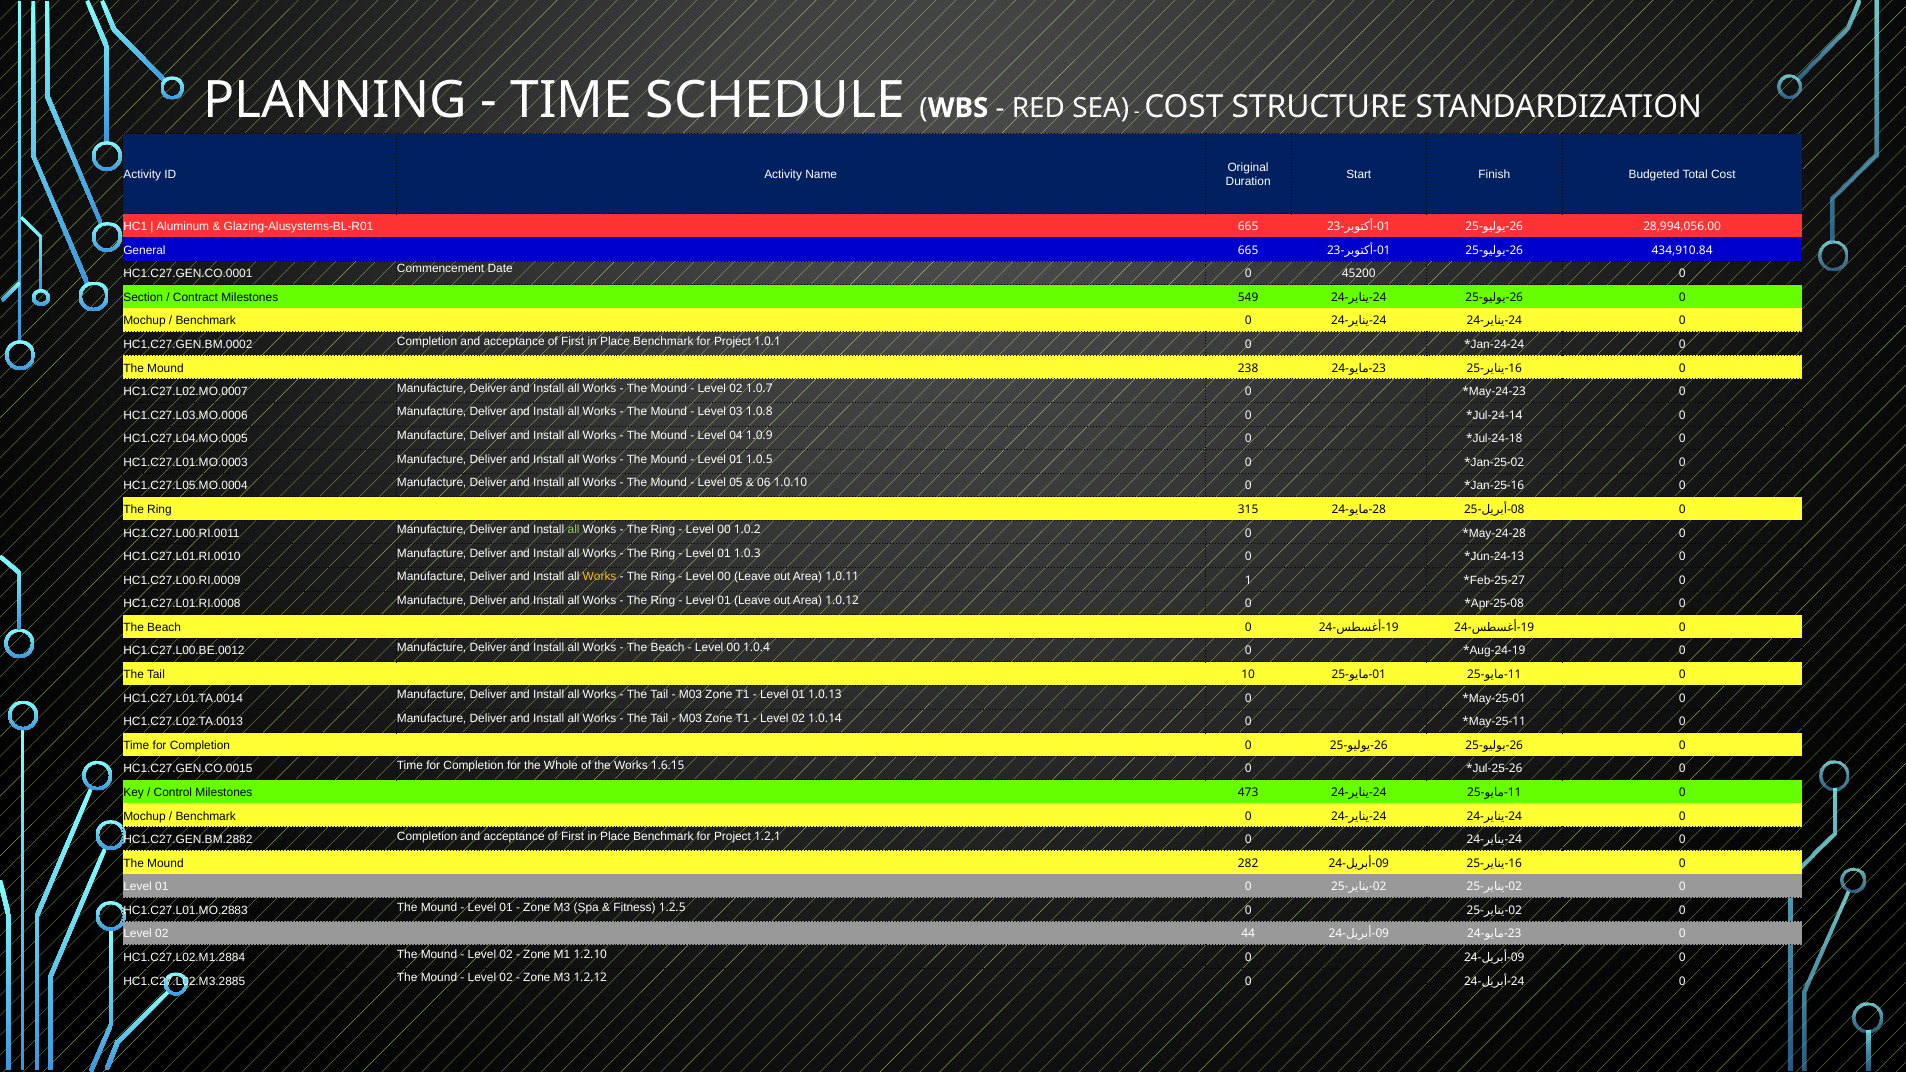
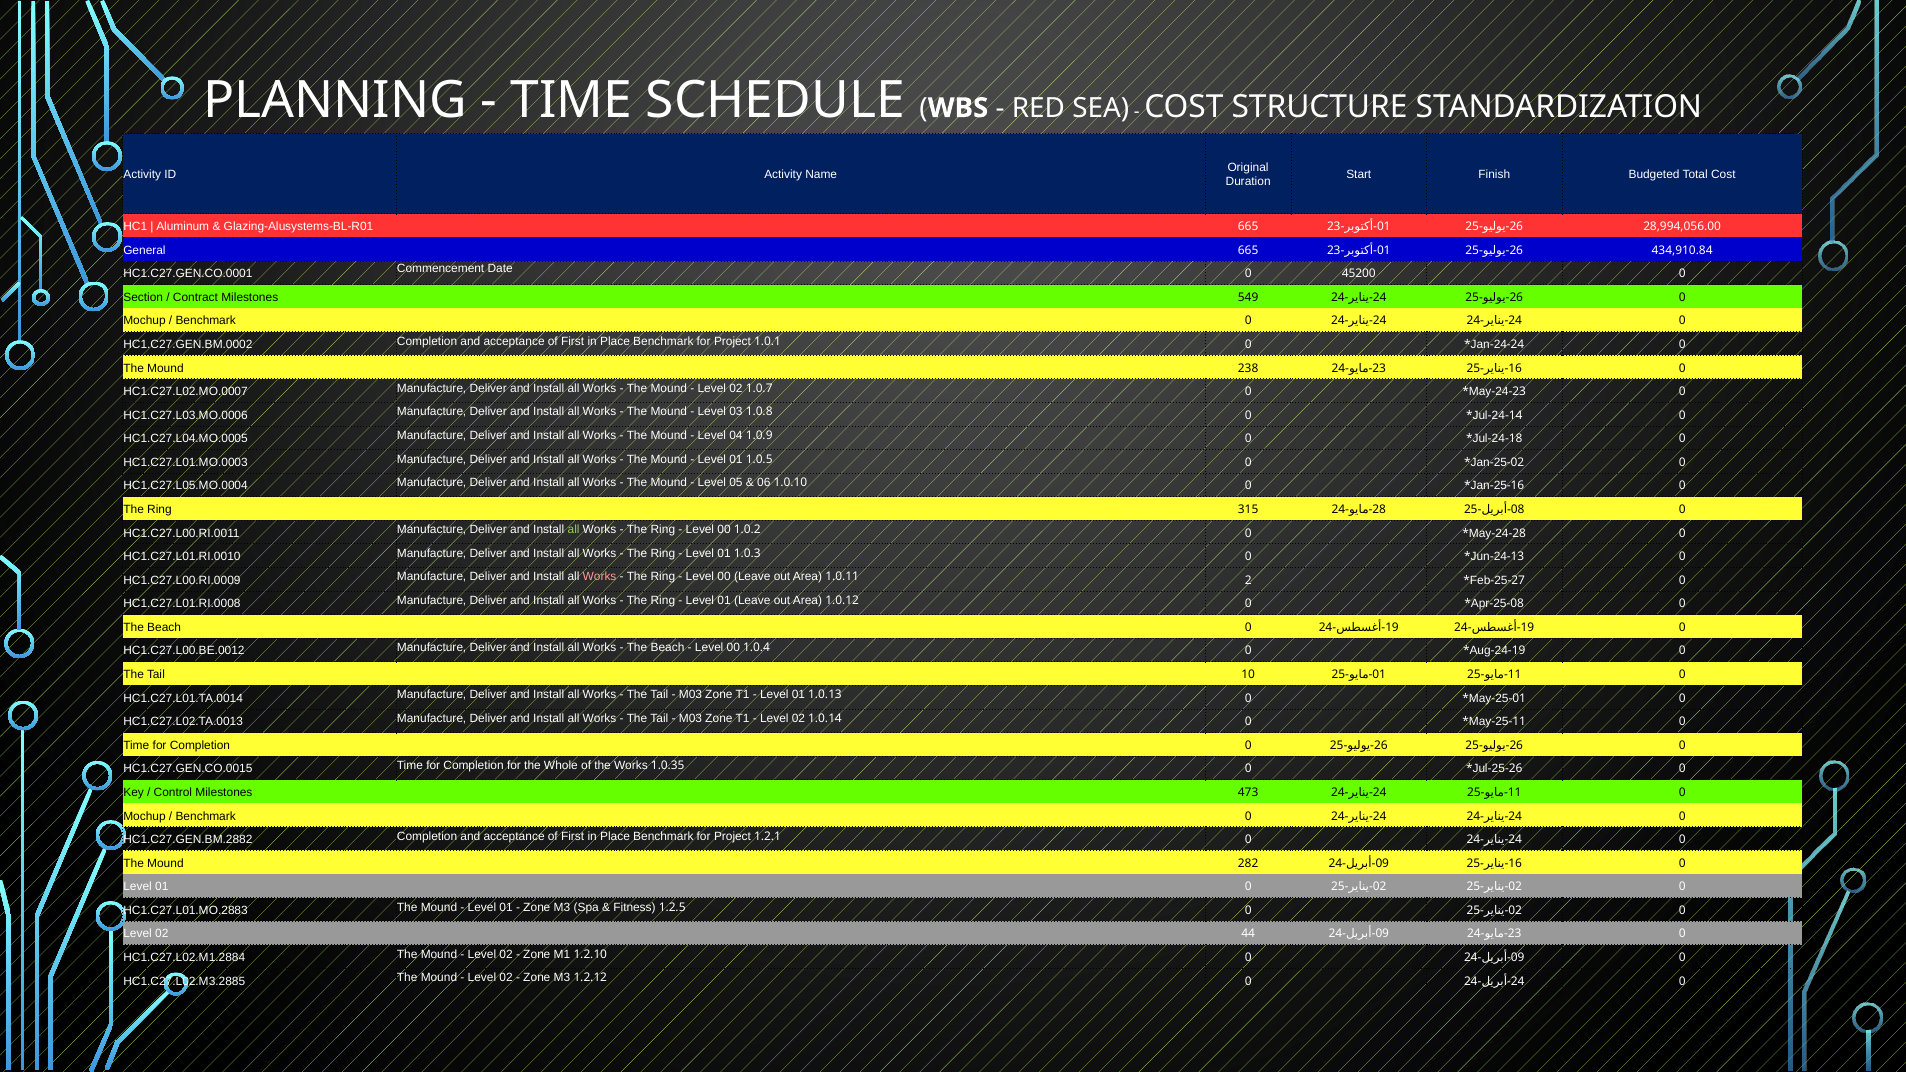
Works at (600, 577) colour: yellow -> pink
1: 1 -> 2
1.6.15: 1.6.15 -> 1.0.35
